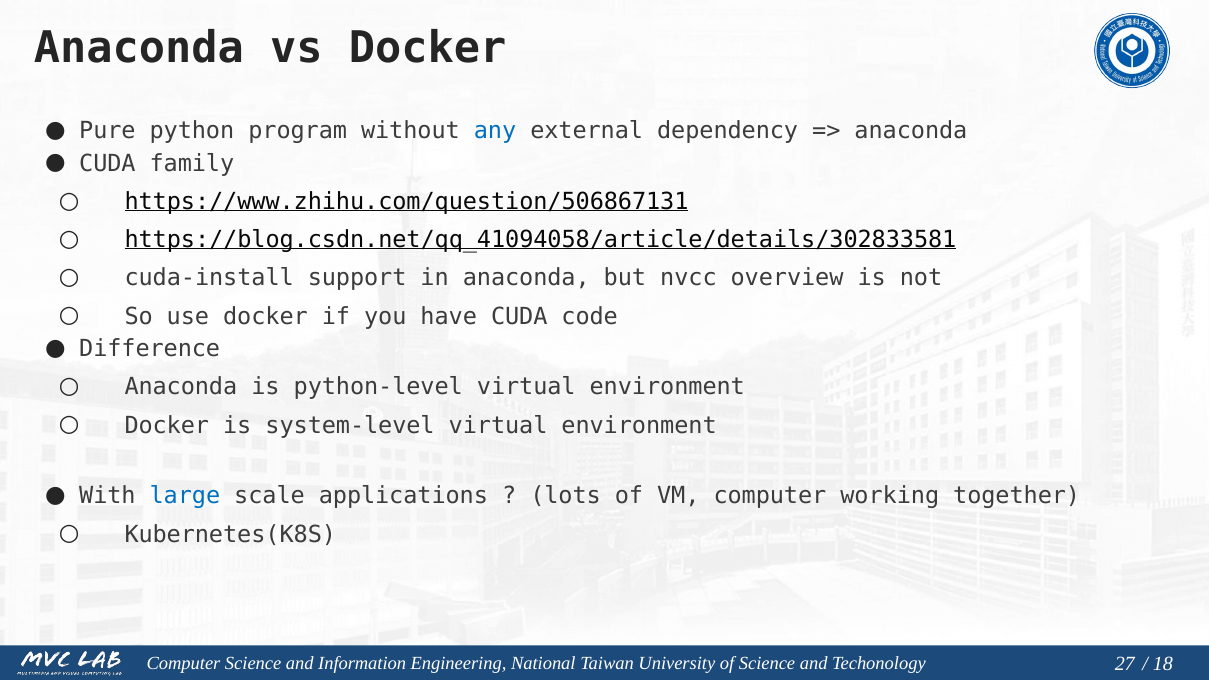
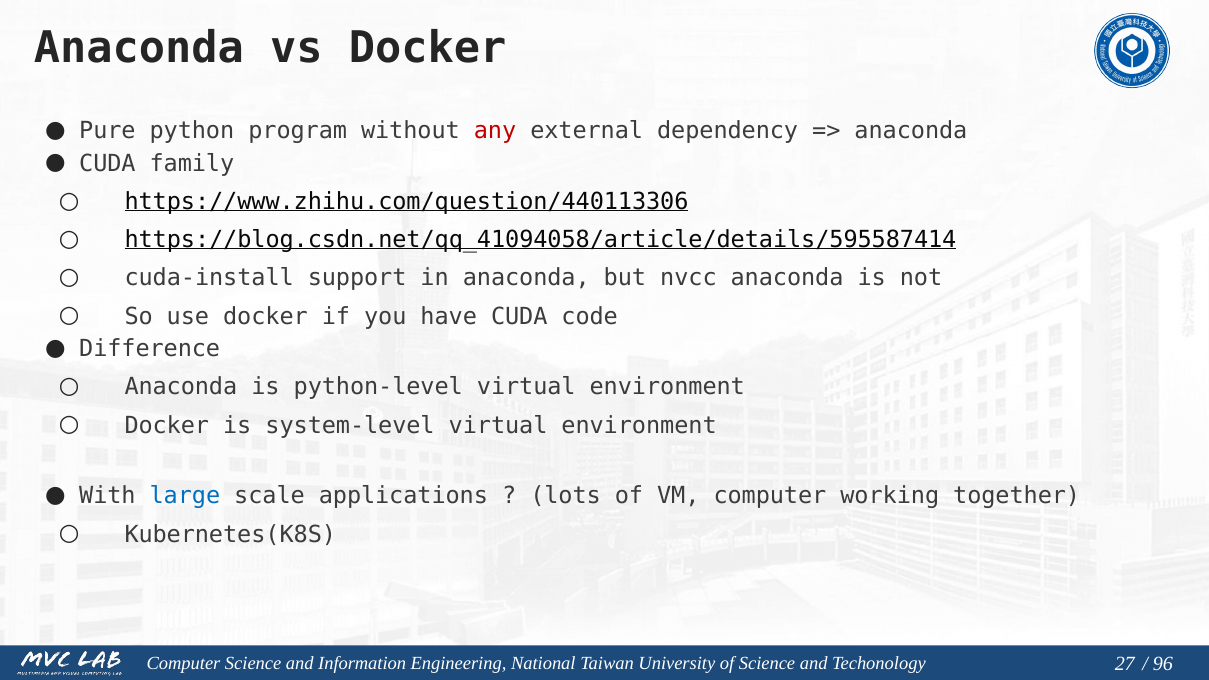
any colour: blue -> red
https://www.zhihu.com/question/506867131: https://www.zhihu.com/question/506867131 -> https://www.zhihu.com/question/440113306
https://blog.csdn.net/qq_41094058/article/details/302833581: https://blog.csdn.net/qq_41094058/article/details/302833581 -> https://blog.csdn.net/qq_41094058/article/details/595587414
nvcc overview: overview -> anaconda
18: 18 -> 96
